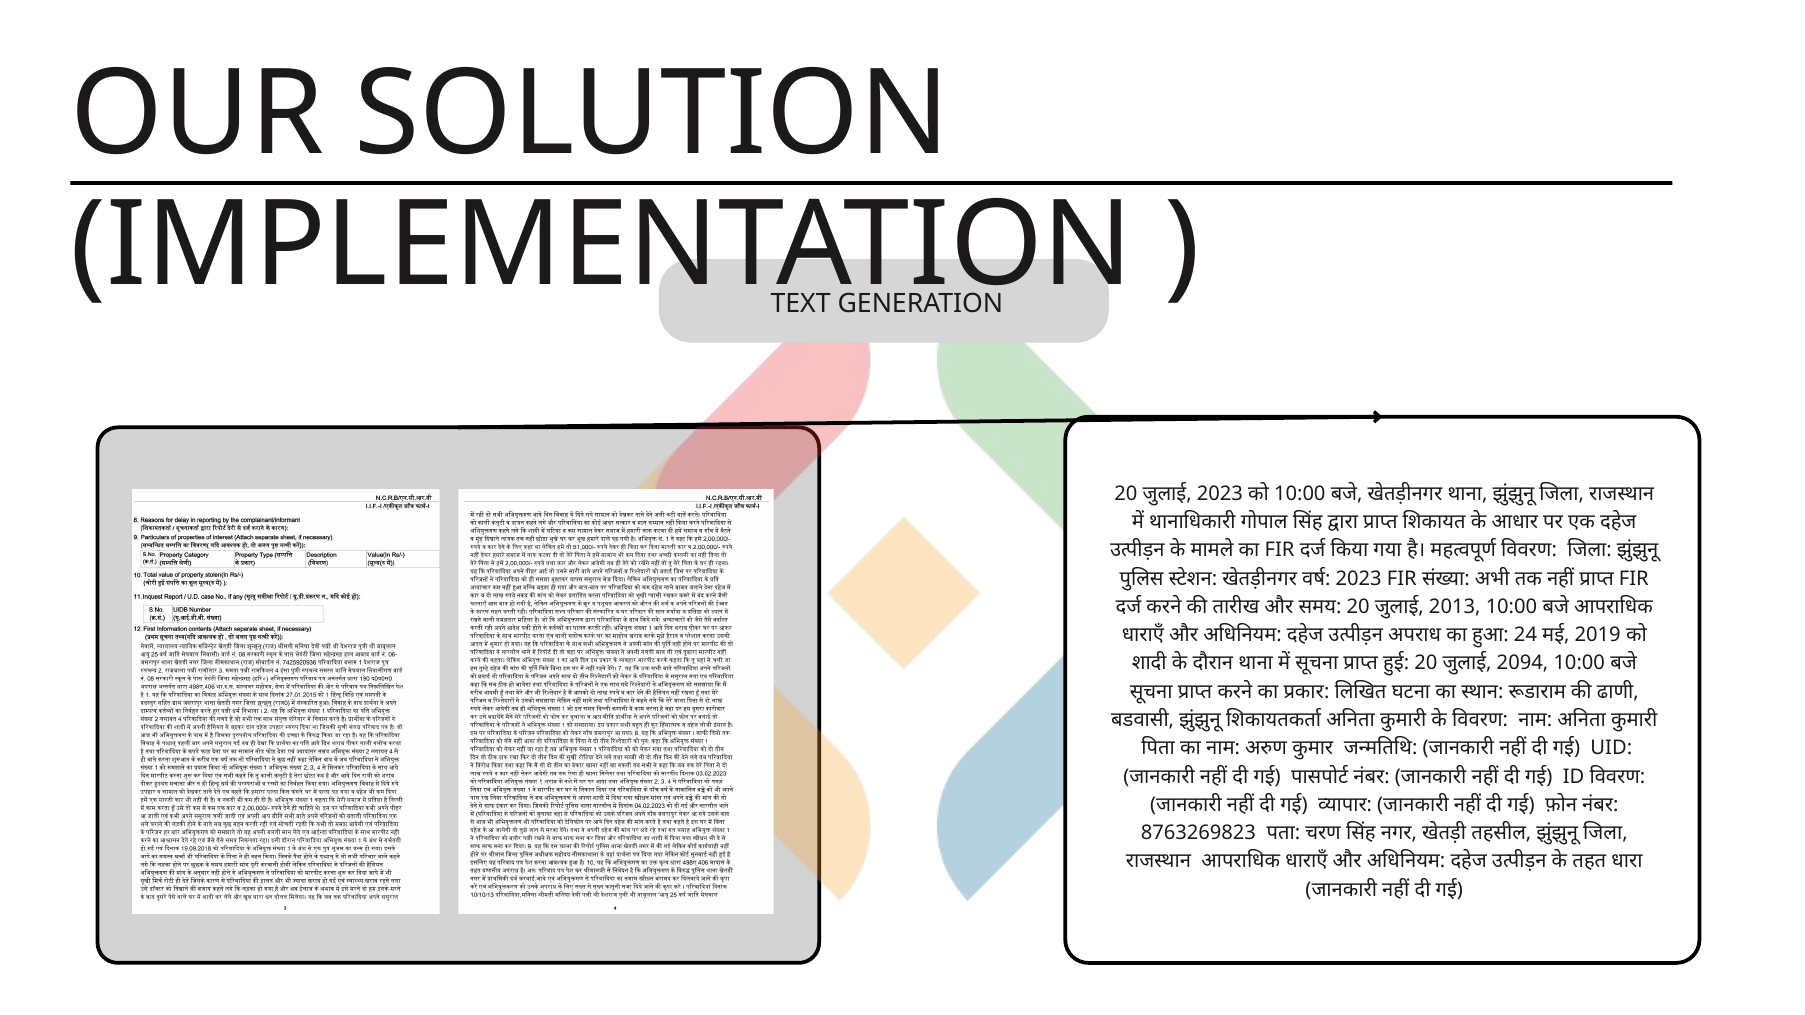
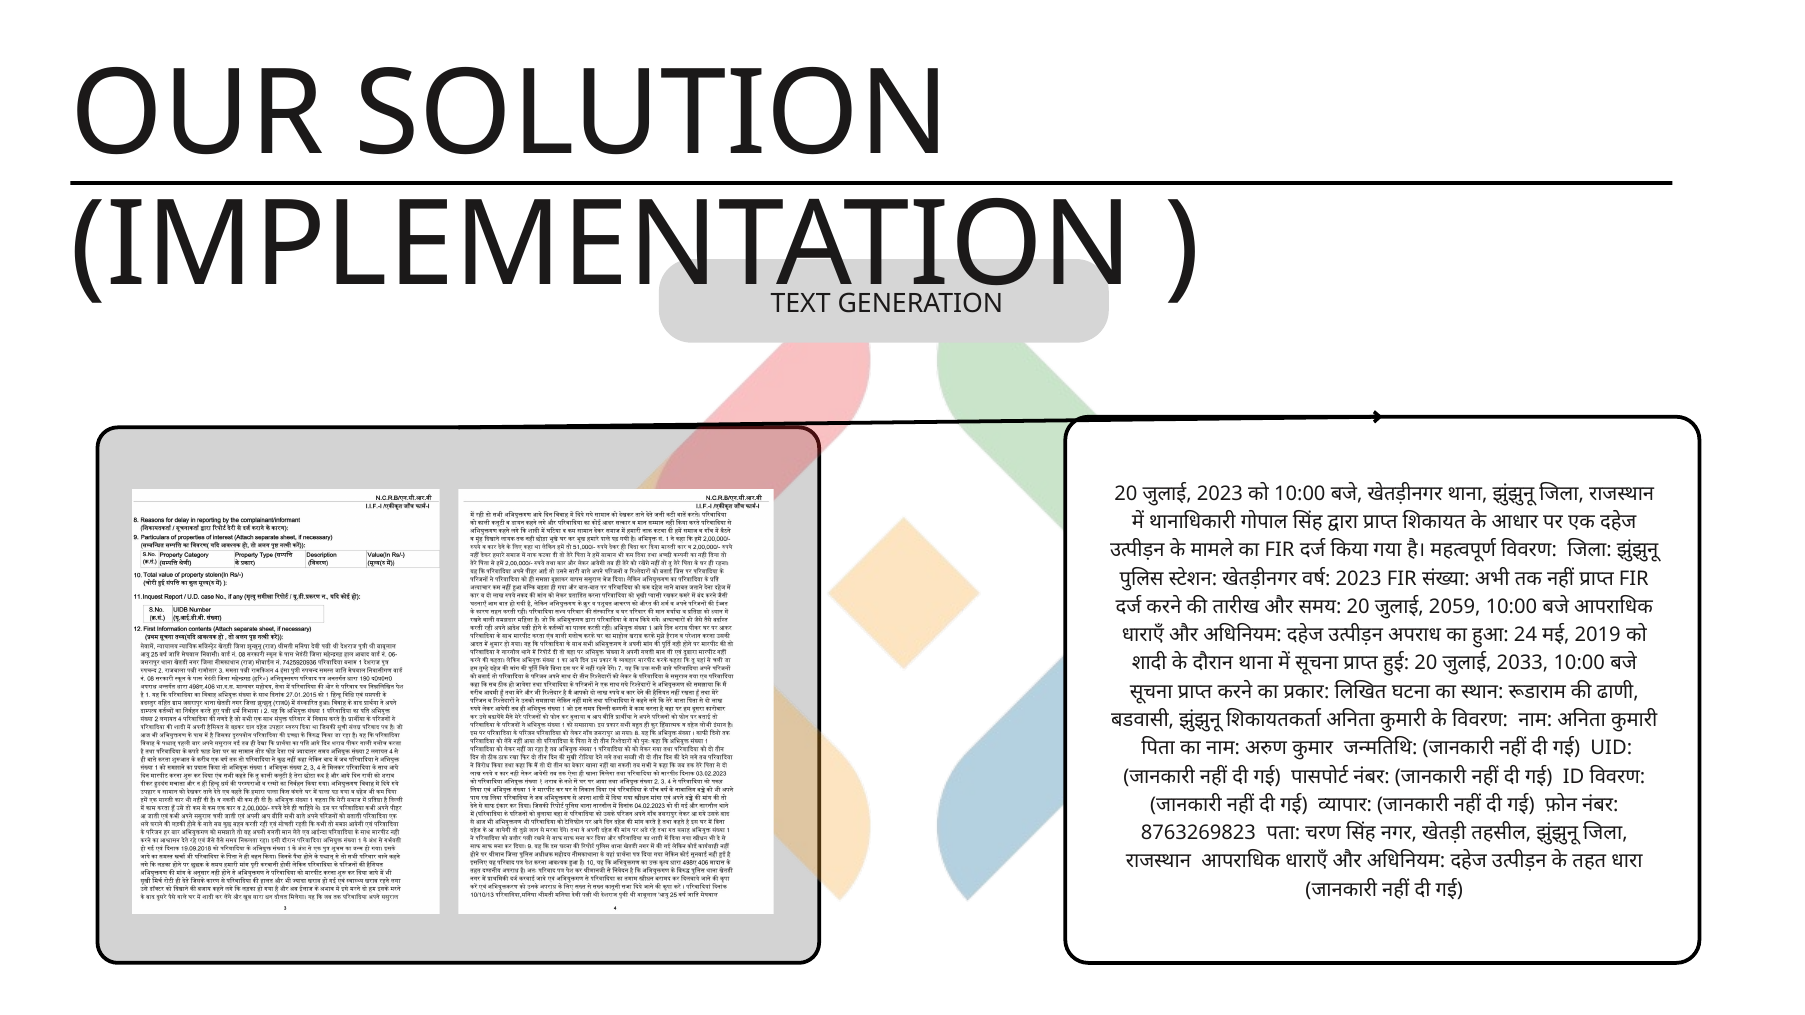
2013: 2013 -> 2059
2094: 2094 -> 2033
